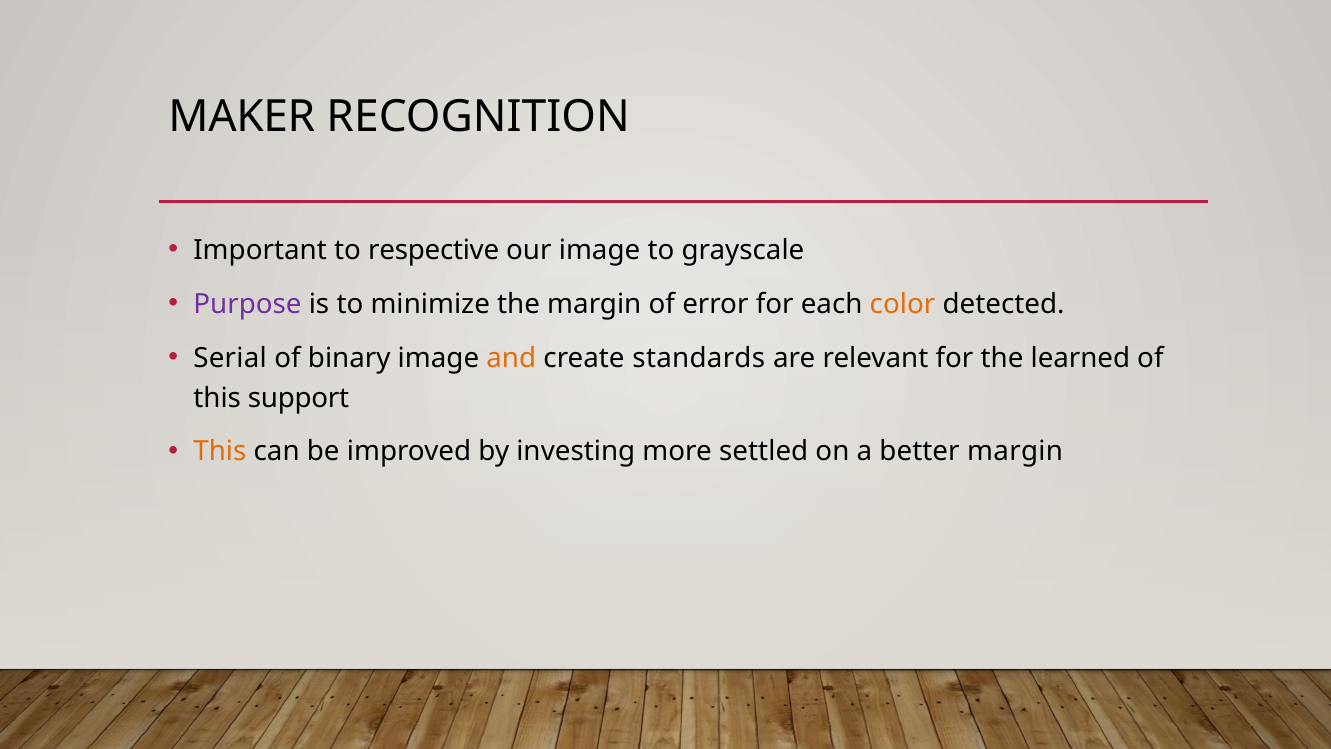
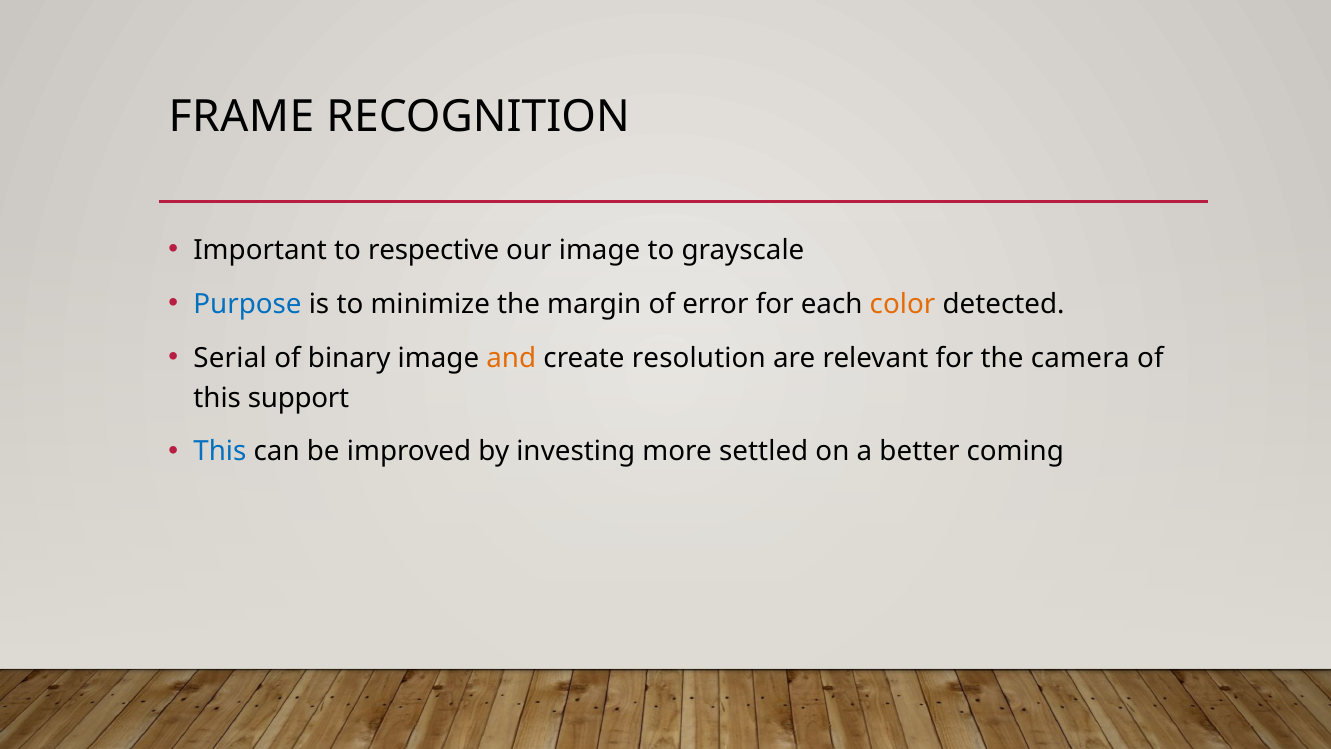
MAKER: MAKER -> FRAME
Purpose colour: purple -> blue
standards: standards -> resolution
learned: learned -> camera
This at (220, 452) colour: orange -> blue
better margin: margin -> coming
